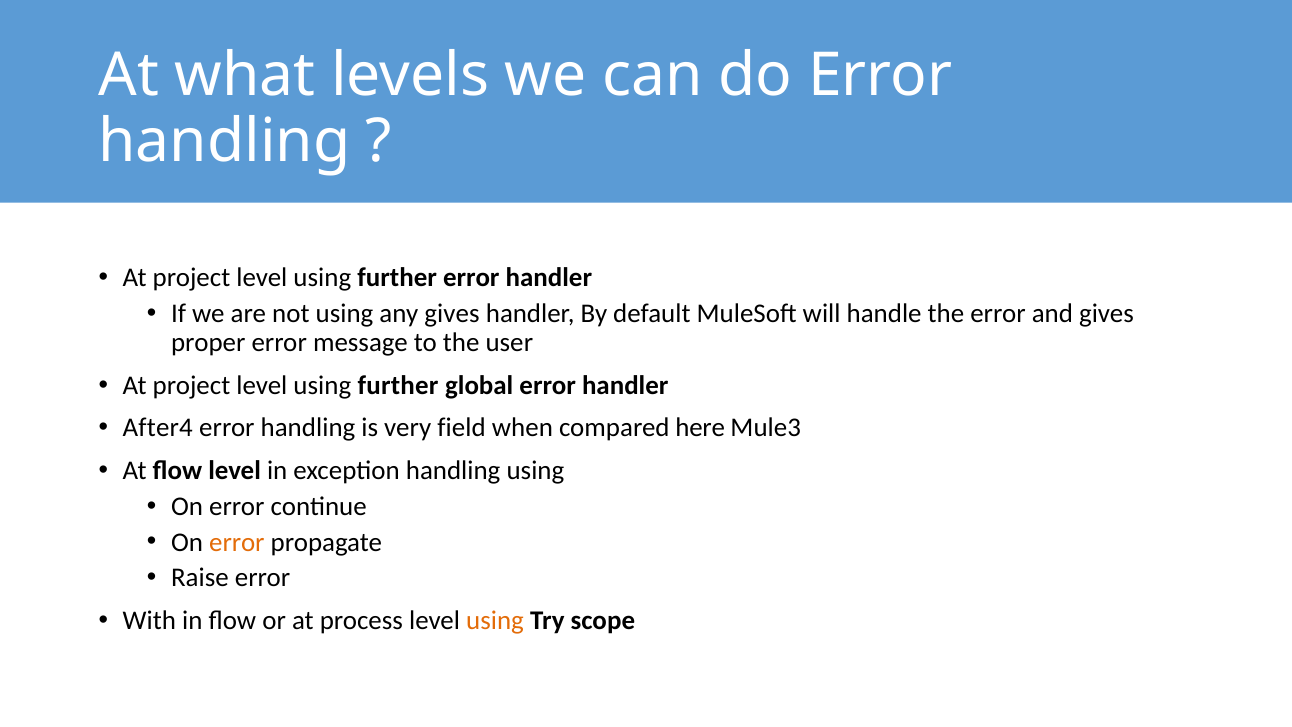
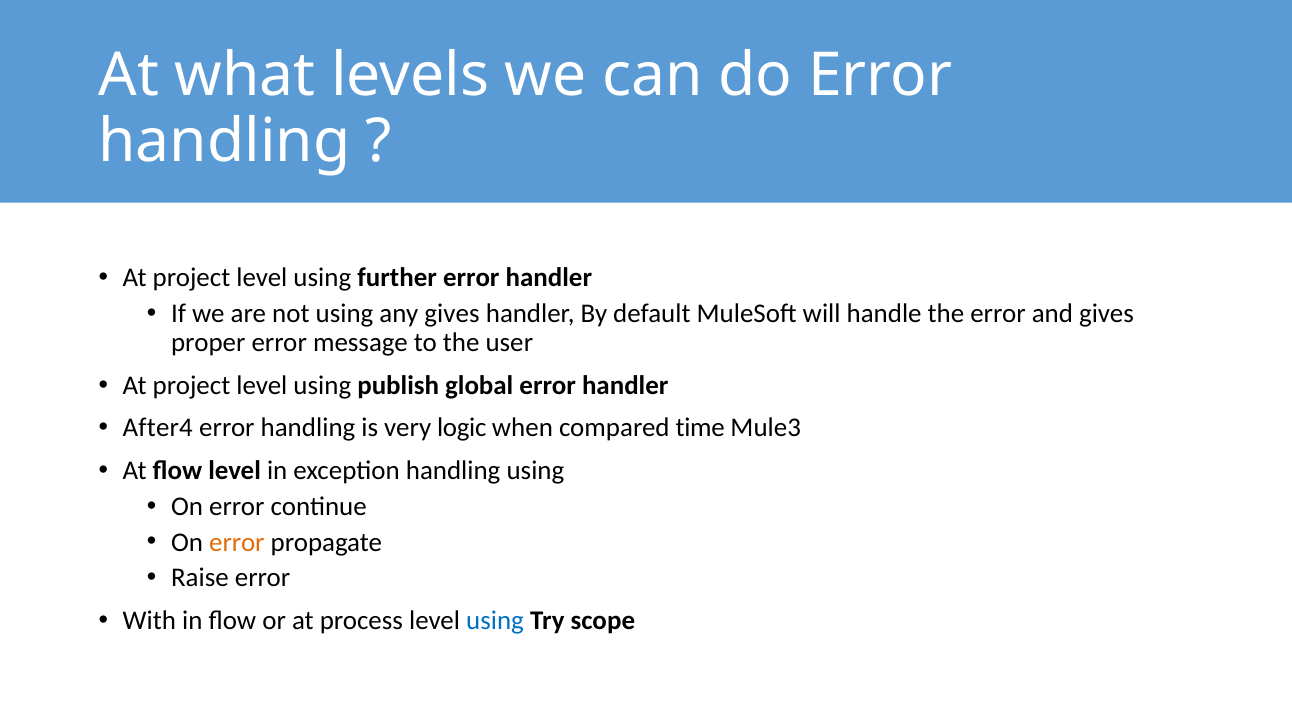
further at (398, 385): further -> publish
field: field -> logic
here: here -> time
using at (495, 620) colour: orange -> blue
